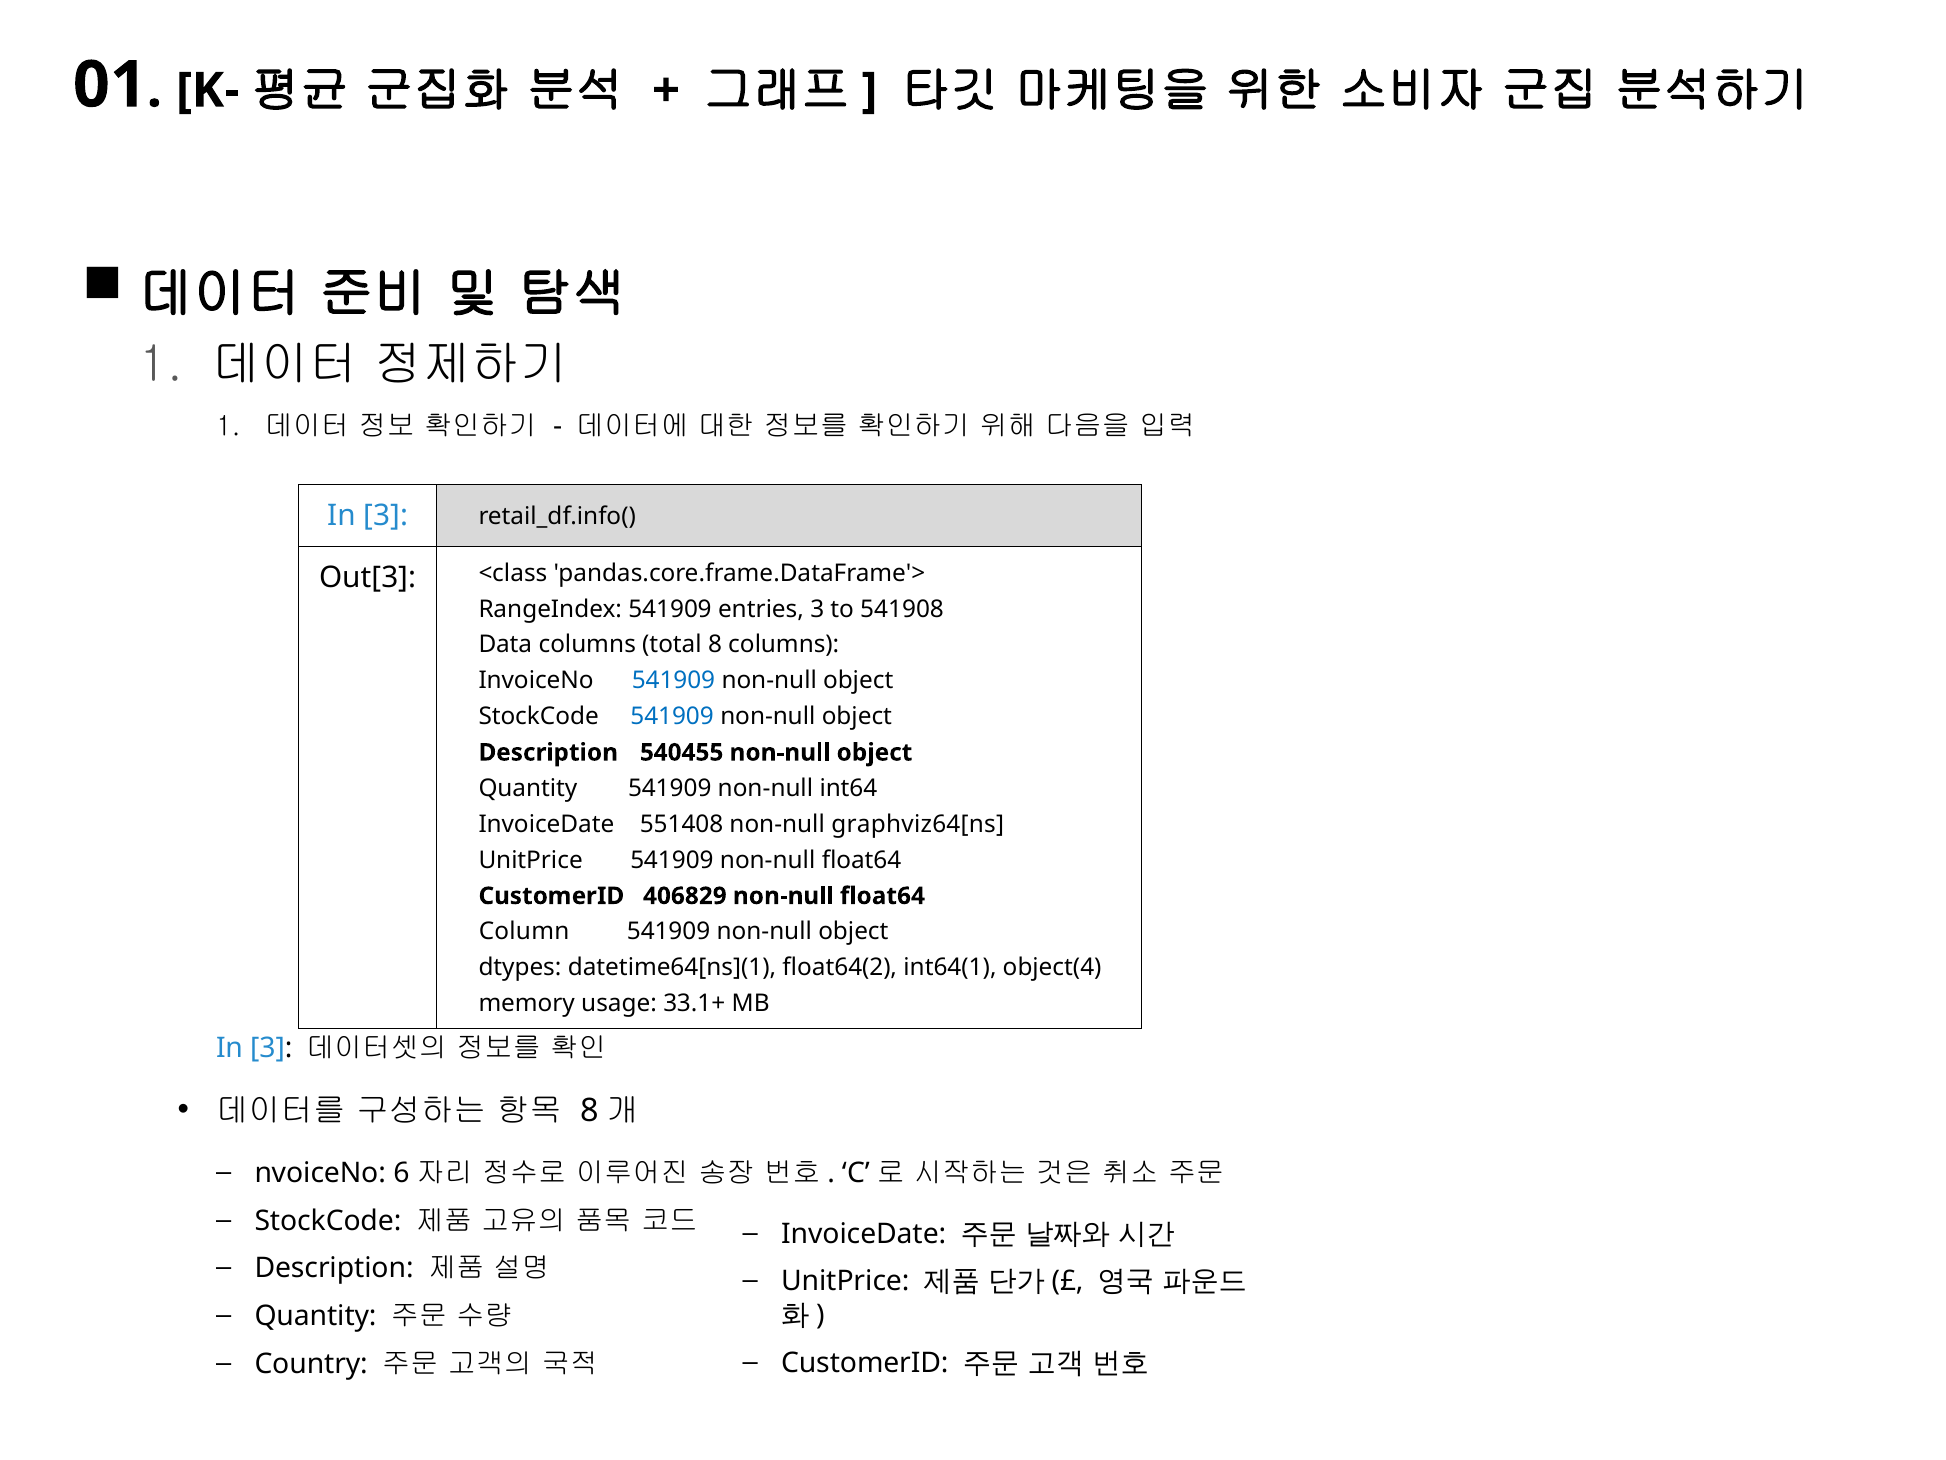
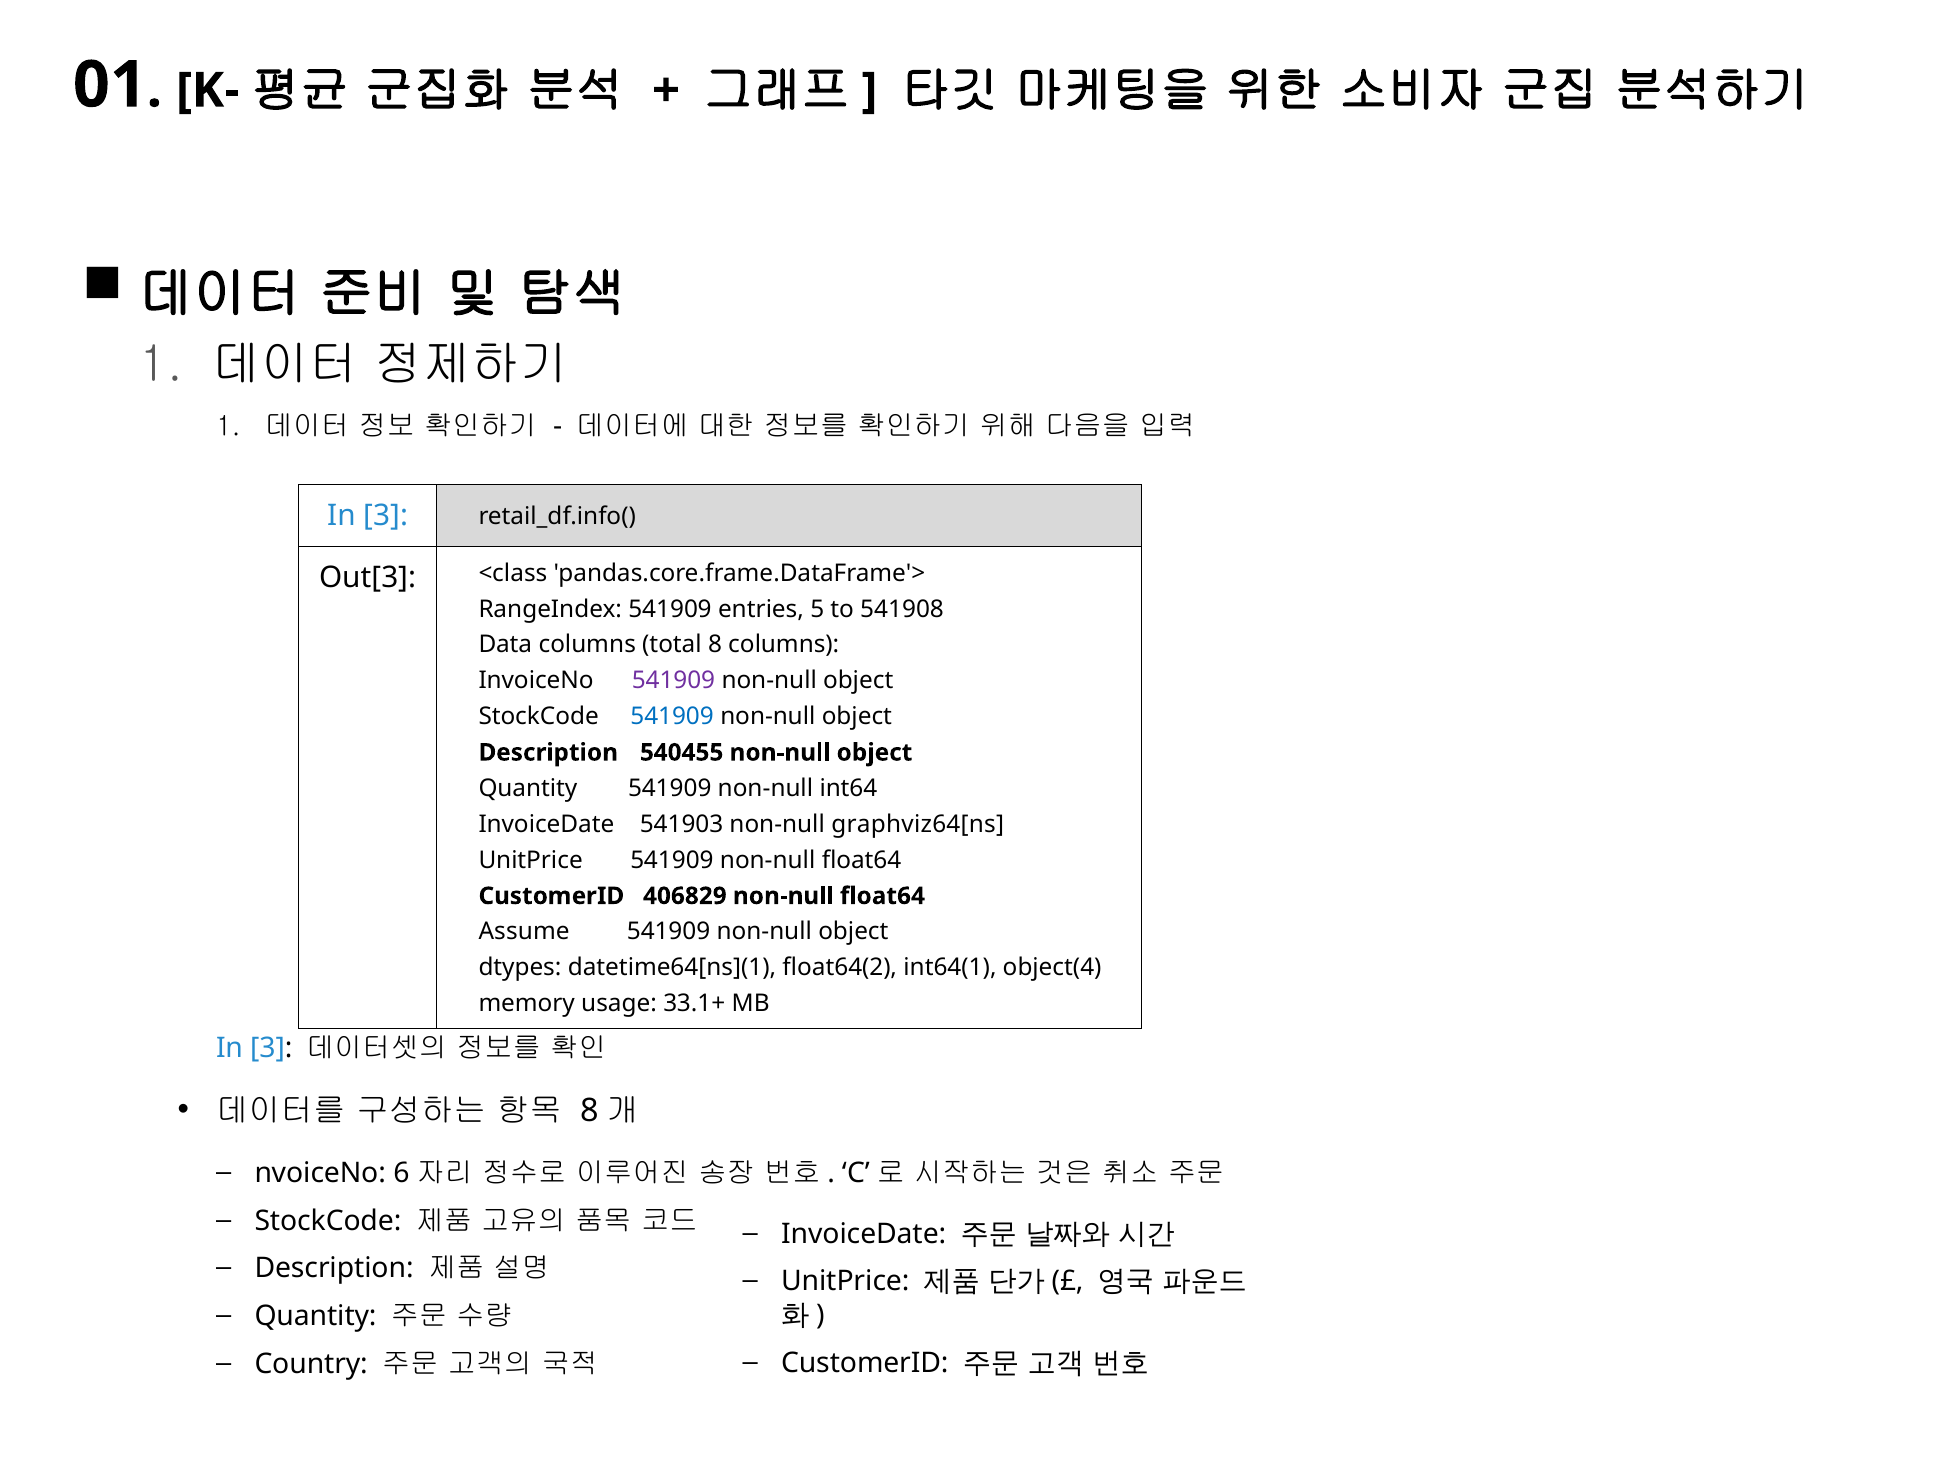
entries 3: 3 -> 5
541909 at (673, 681) colour: blue -> purple
551408: 551408 -> 541903
Column: Column -> Assume
